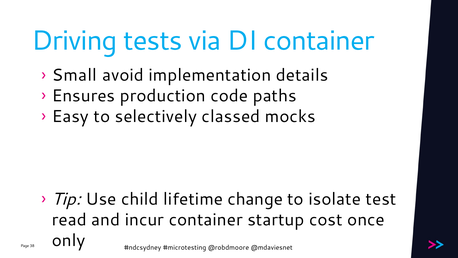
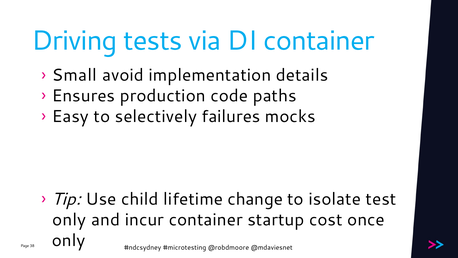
classed: classed -> failures
read at (69, 219): read -> only
